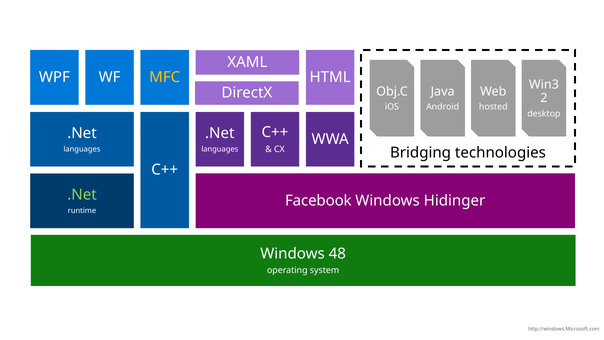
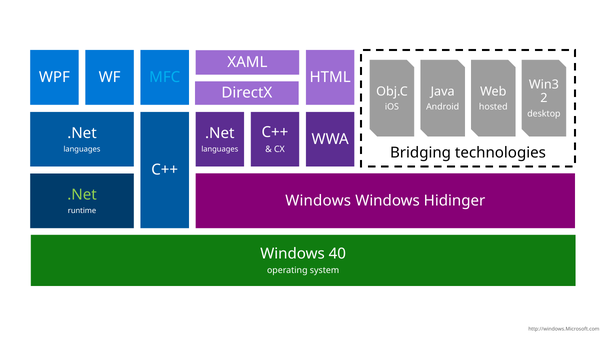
MFC colour: yellow -> light blue
Facebook at (318, 200): Facebook -> Windows
48: 48 -> 40
